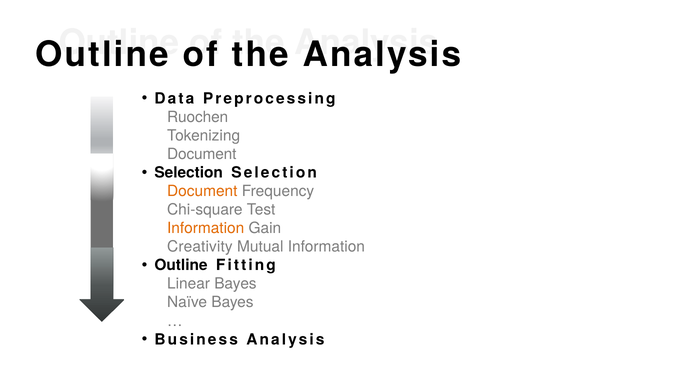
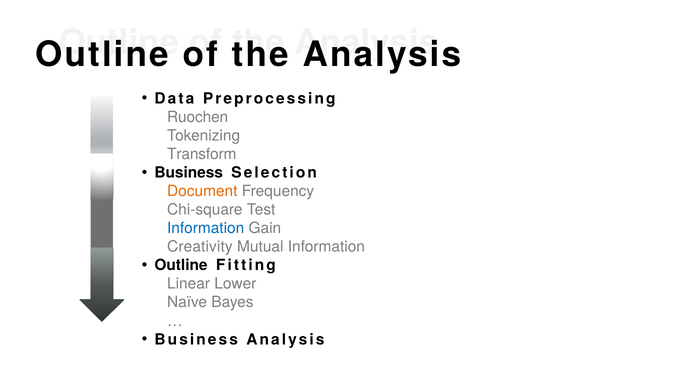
Document at (202, 154): Document -> Transform
Selection at (189, 173): Selection -> Business
Information at (206, 228) colour: orange -> blue
Linear Bayes: Bayes -> Lower
